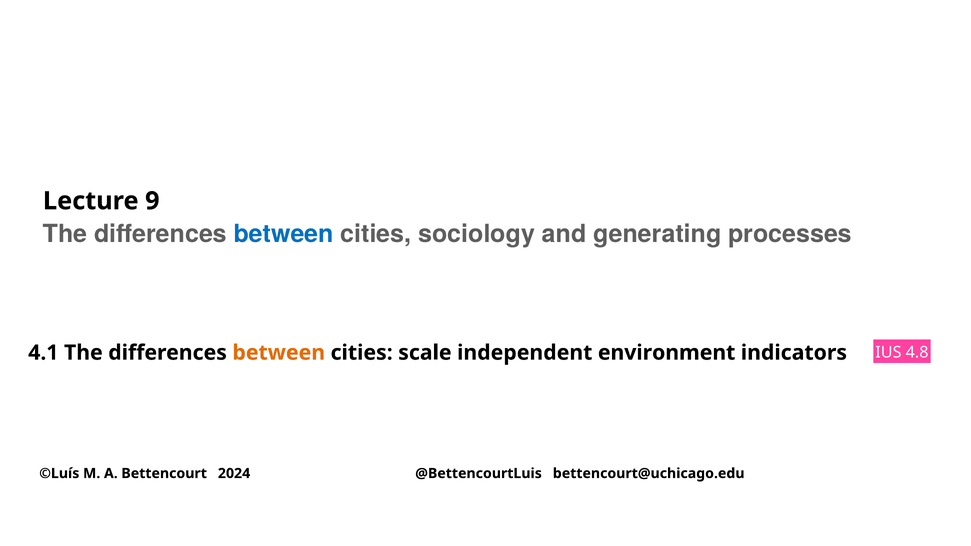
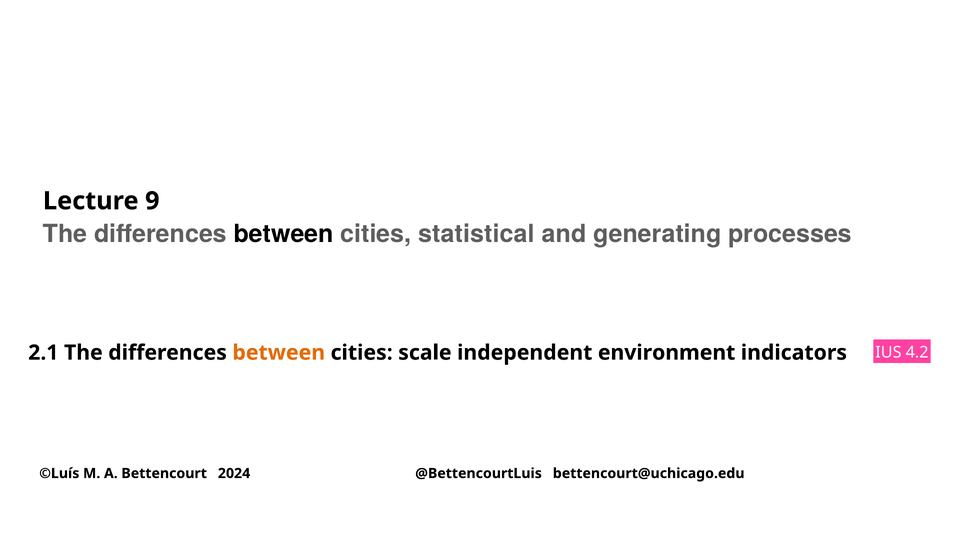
between at (284, 234) colour: blue -> black
sociology: sociology -> statistical
4.8: 4.8 -> 4.2
4.1: 4.1 -> 2.1
